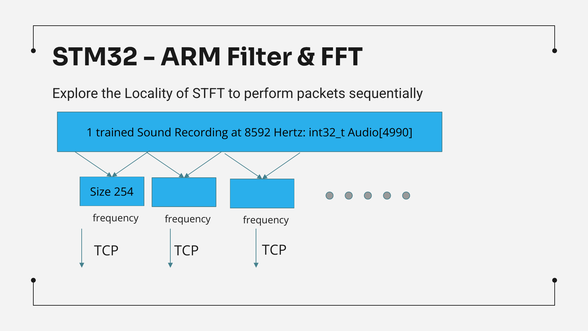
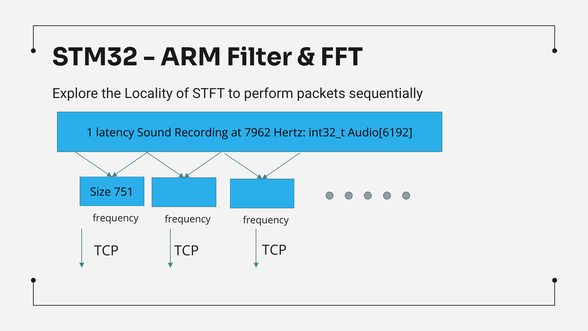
trained: trained -> latency
8592: 8592 -> 7962
Audio[4990: Audio[4990 -> Audio[6192
254: 254 -> 751
